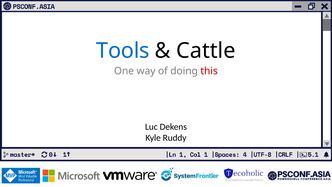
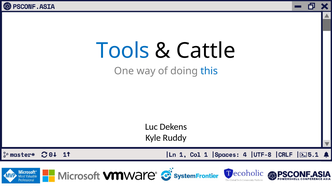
this colour: red -> blue
